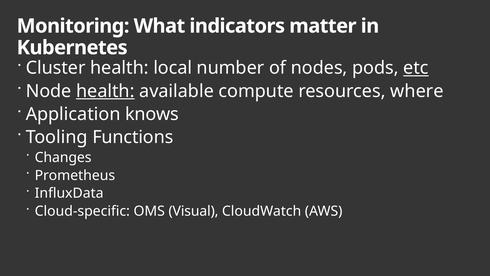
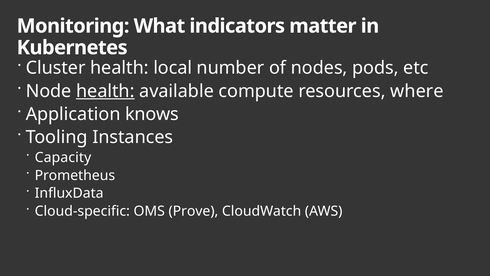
etc underline: present -> none
Functions: Functions -> Instances
Changes: Changes -> Capacity
Visual: Visual -> Prove
